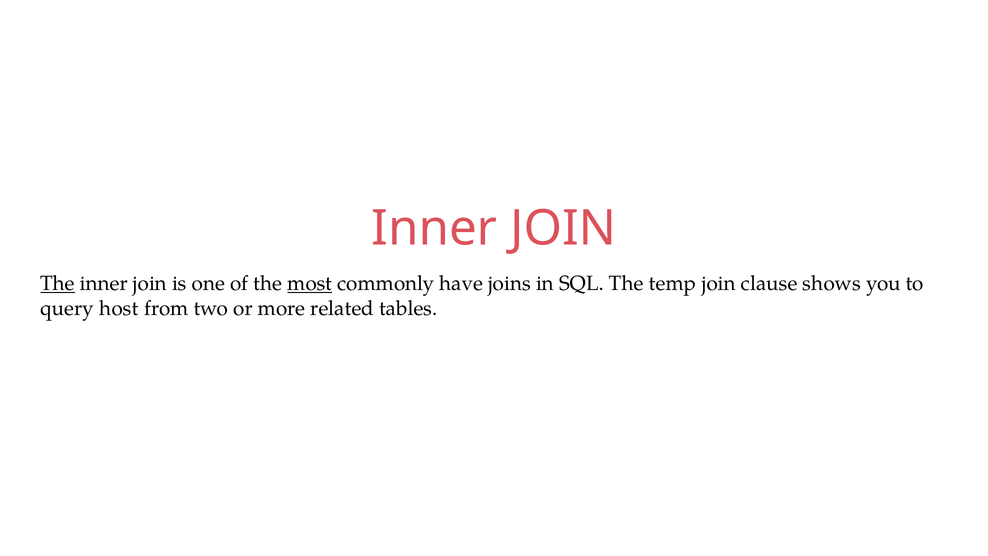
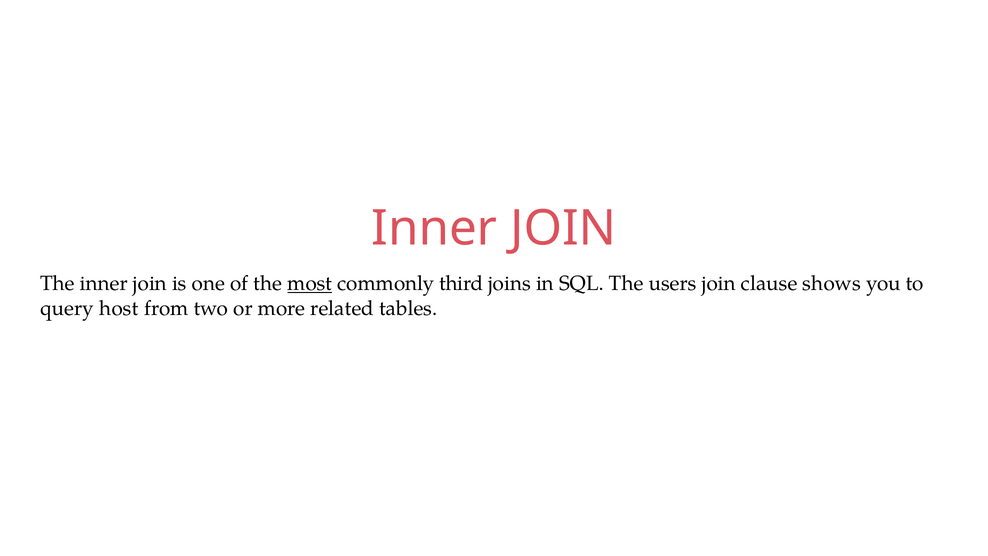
The at (58, 284) underline: present -> none
have: have -> third
temp: temp -> users
